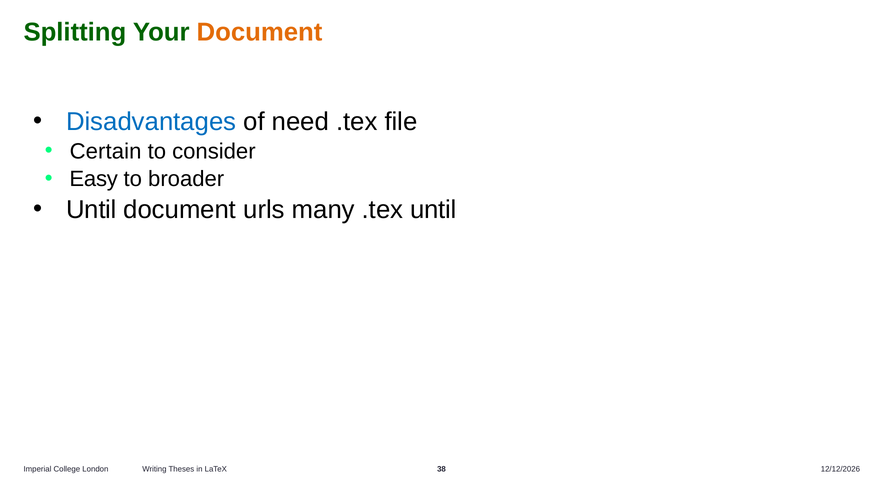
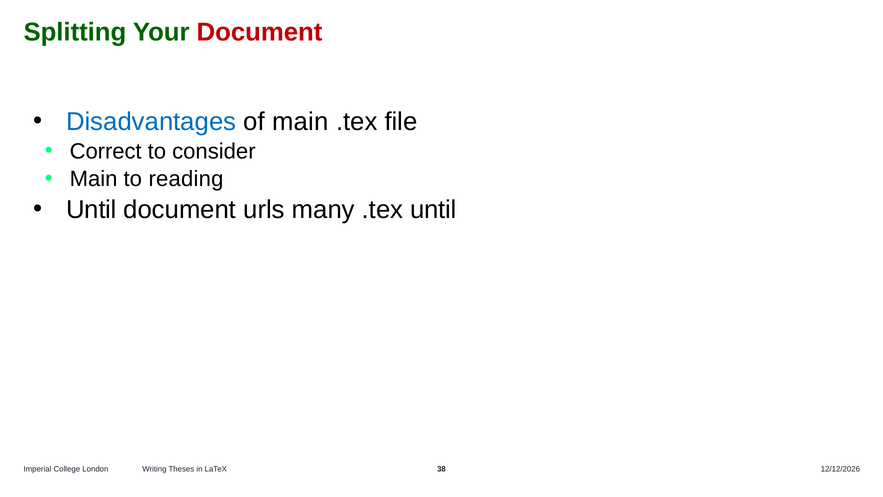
Document at (259, 32) colour: orange -> red
of need: need -> main
Certain: Certain -> Correct
Easy at (94, 179): Easy -> Main
broader: broader -> reading
